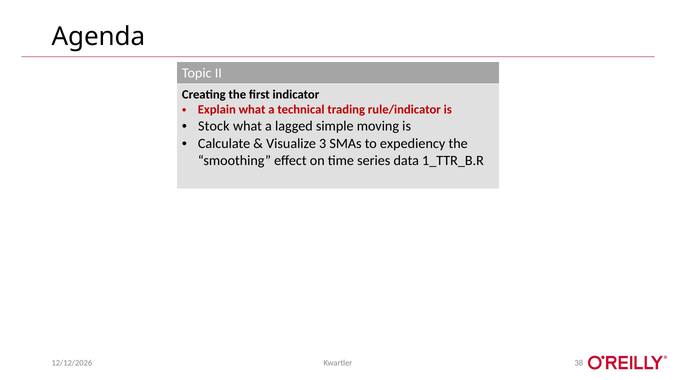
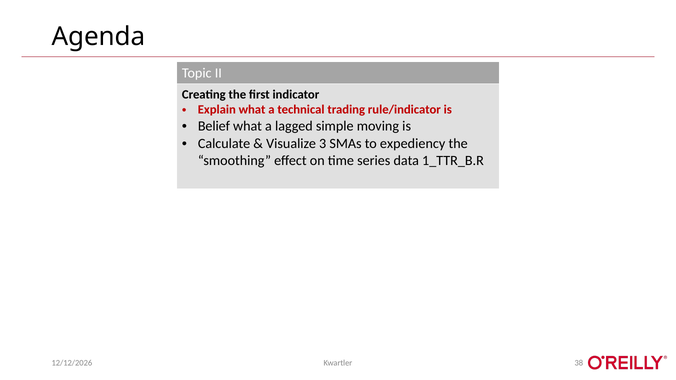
Stock: Stock -> Belief
